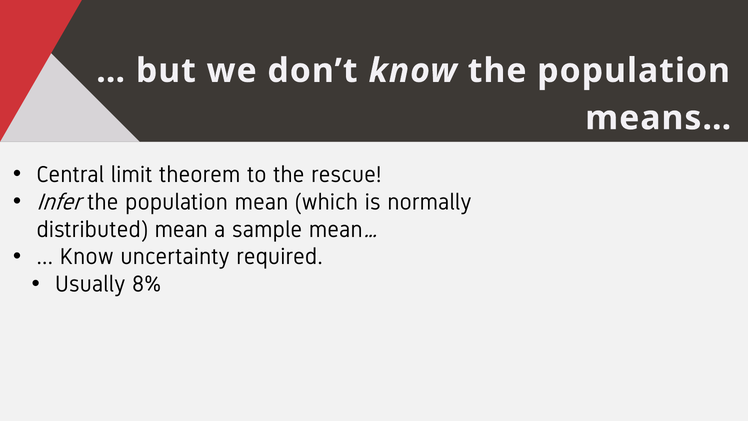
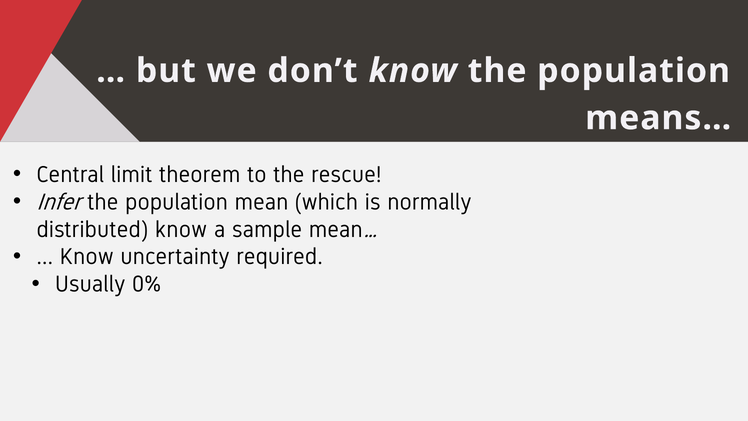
distributed mean: mean -> know
8%: 8% -> 0%
